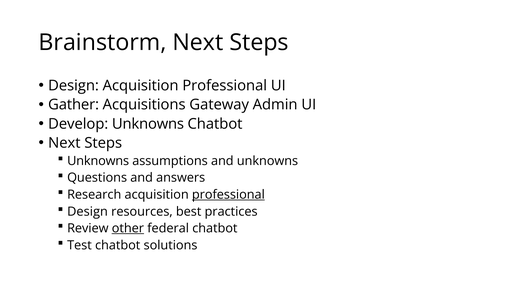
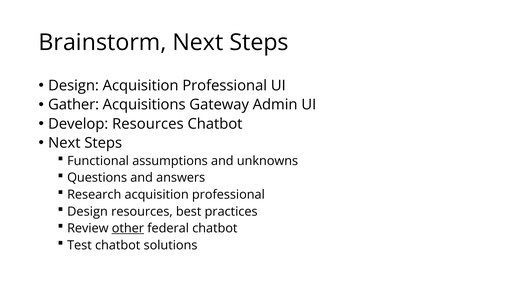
Develop Unknowns: Unknowns -> Resources
Unknowns at (98, 161): Unknowns -> Functional
professional at (228, 195) underline: present -> none
